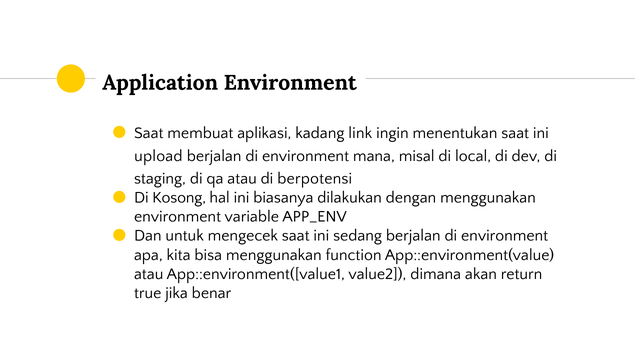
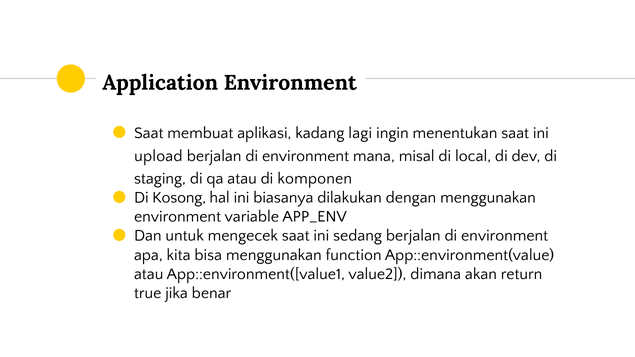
link: link -> lagi
berpotensi: berpotensi -> komponen
